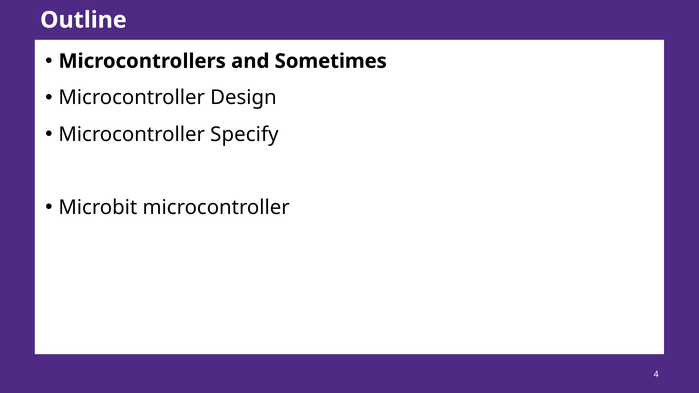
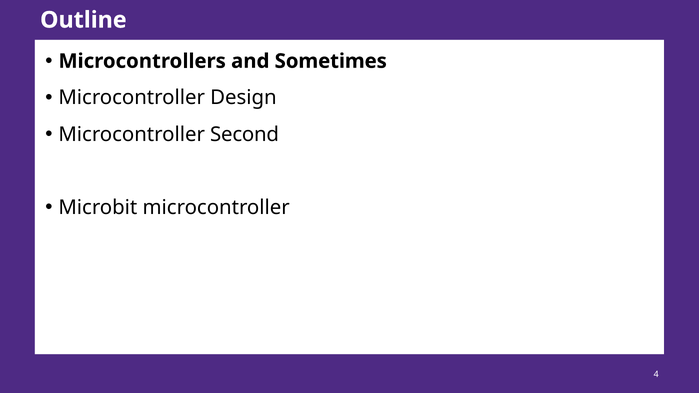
Specify: Specify -> Second
